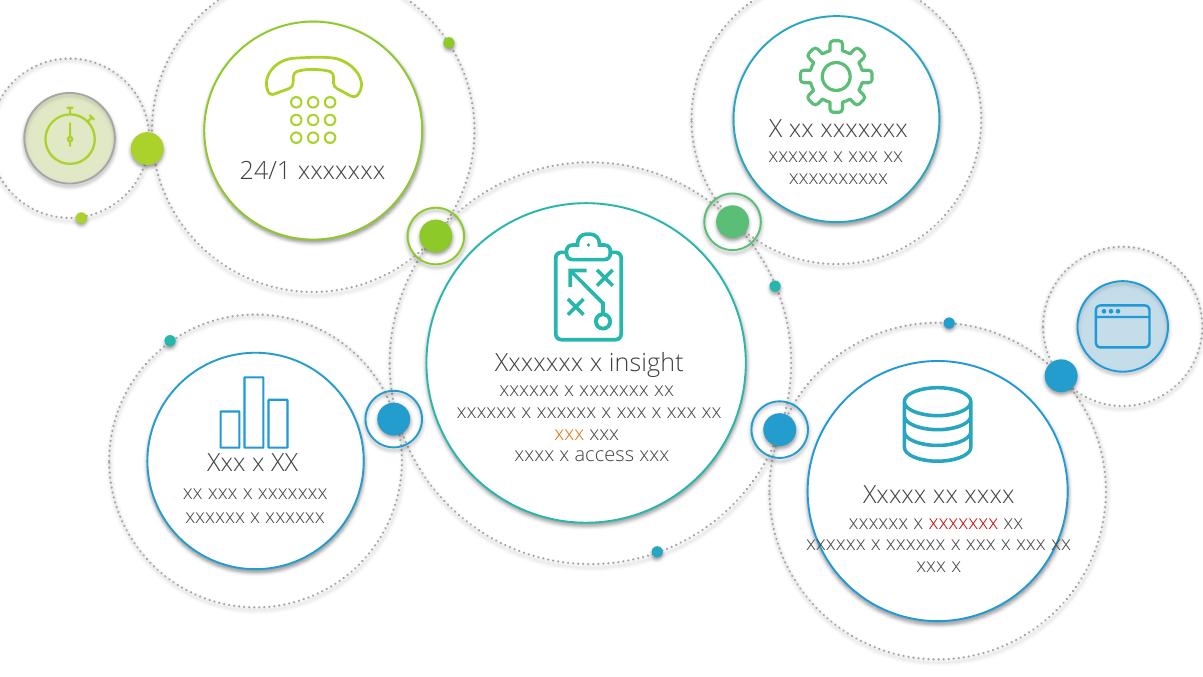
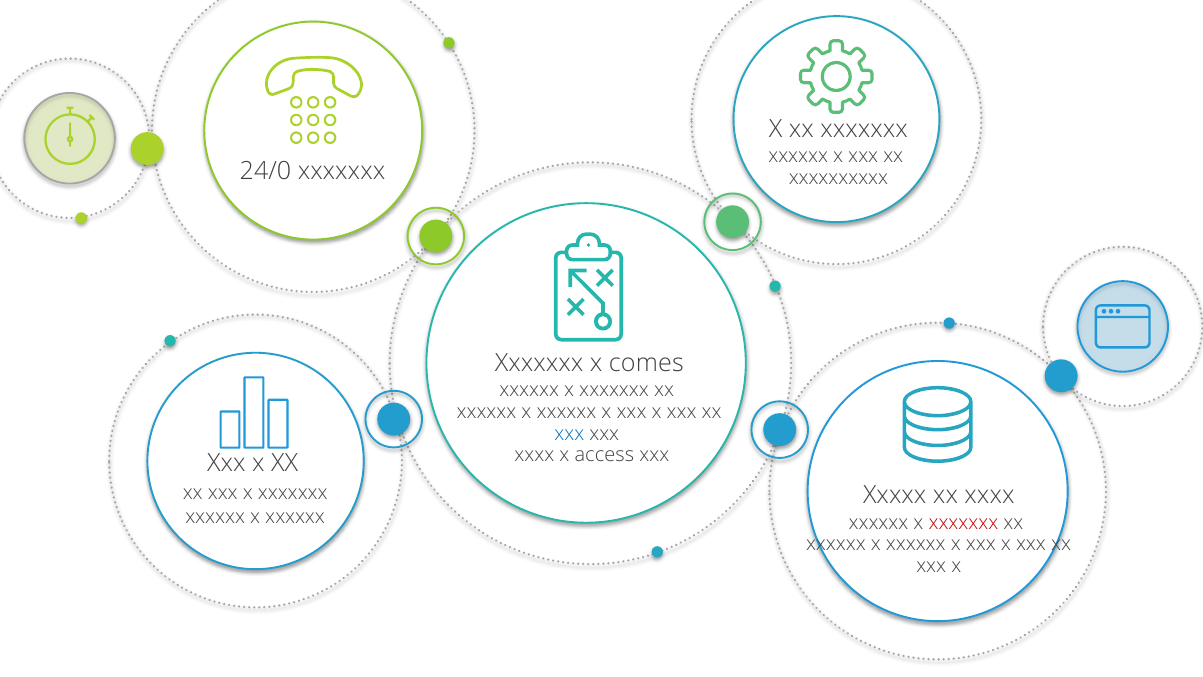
24/1: 24/1 -> 24/0
insight: insight -> comes
xxx at (569, 433) colour: orange -> blue
